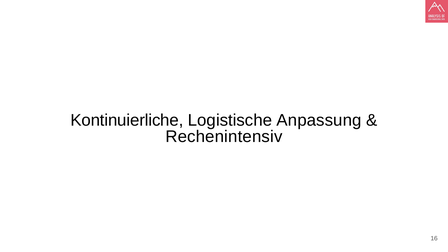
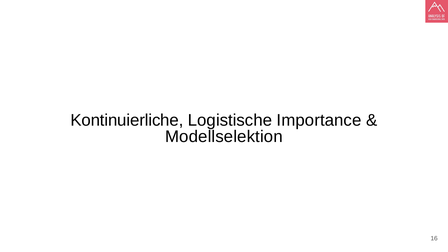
Anpassung: Anpassung -> Importance
Rechenintensiv: Rechenintensiv -> Modellselektion
